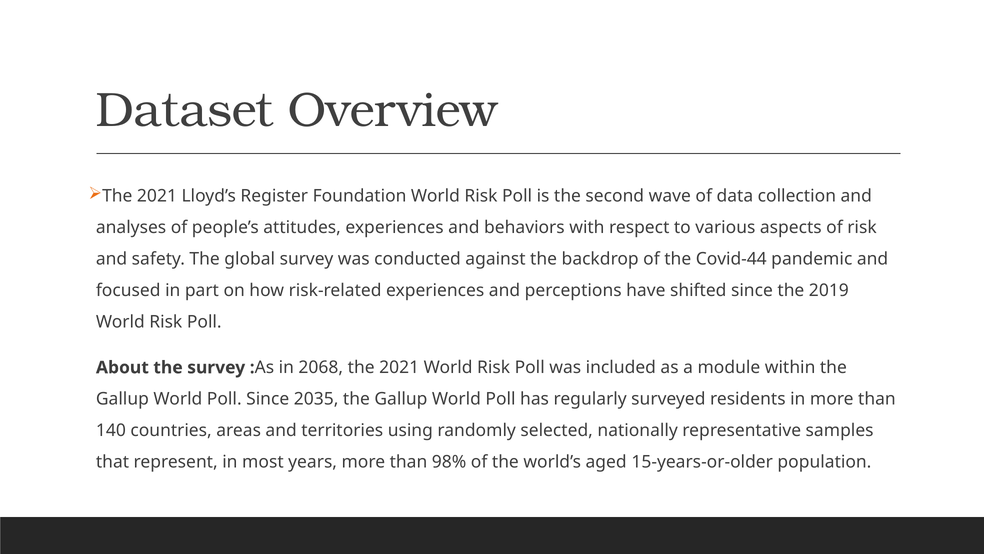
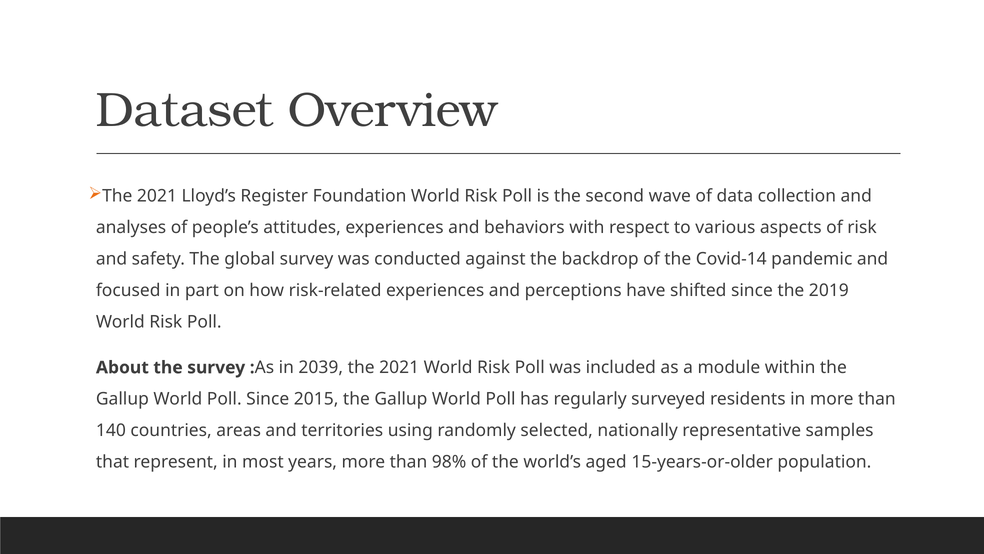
Covid-44: Covid-44 -> Covid-14
2068: 2068 -> 2039
2035: 2035 -> 2015
